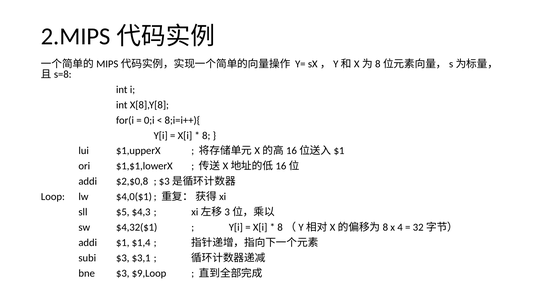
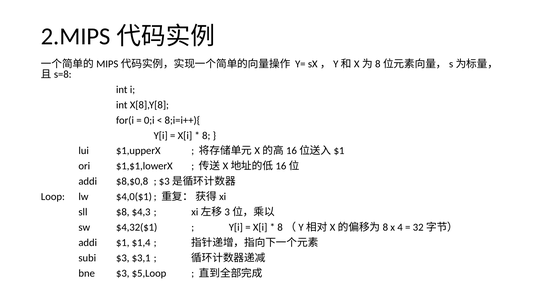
$2,$0,8: $2,$0,8 -> $8,$0,8
$5: $5 -> $8
$9,Loop: $9,Loop -> $5,Loop
